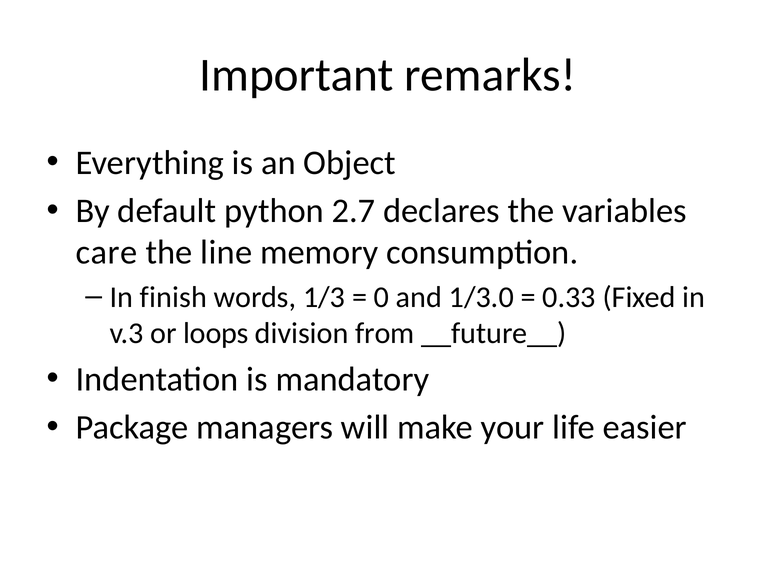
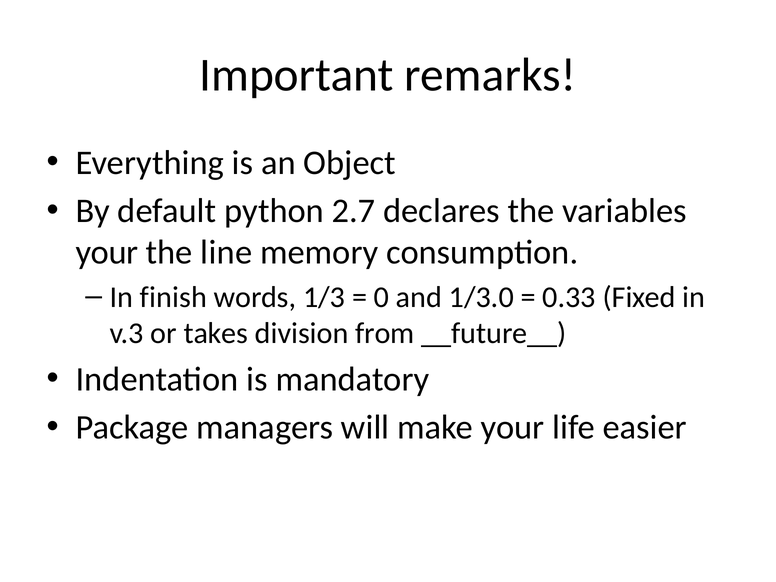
care at (107, 252): care -> your
loops: loops -> takes
